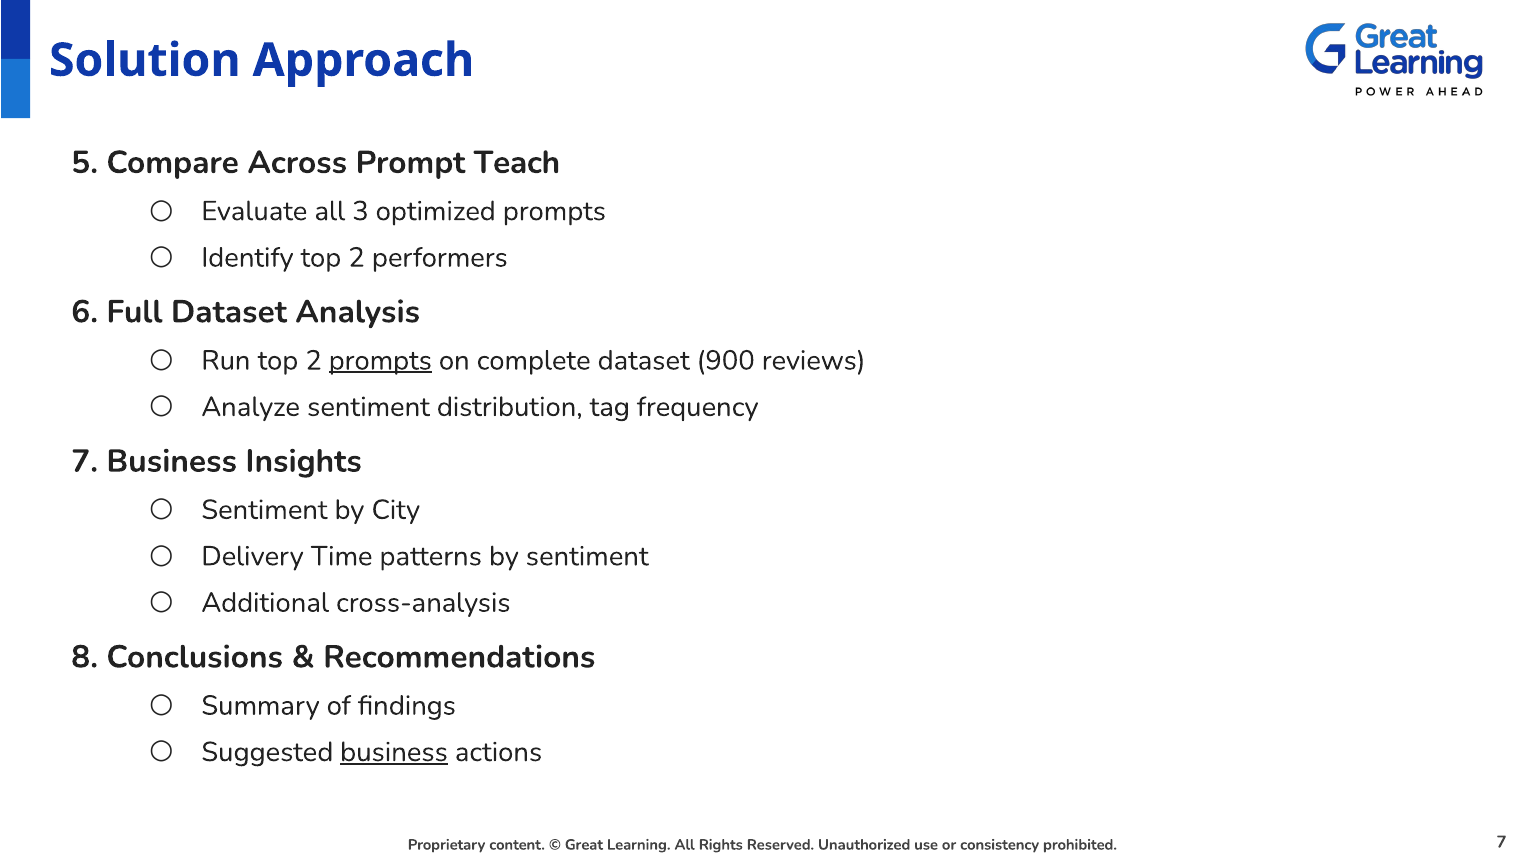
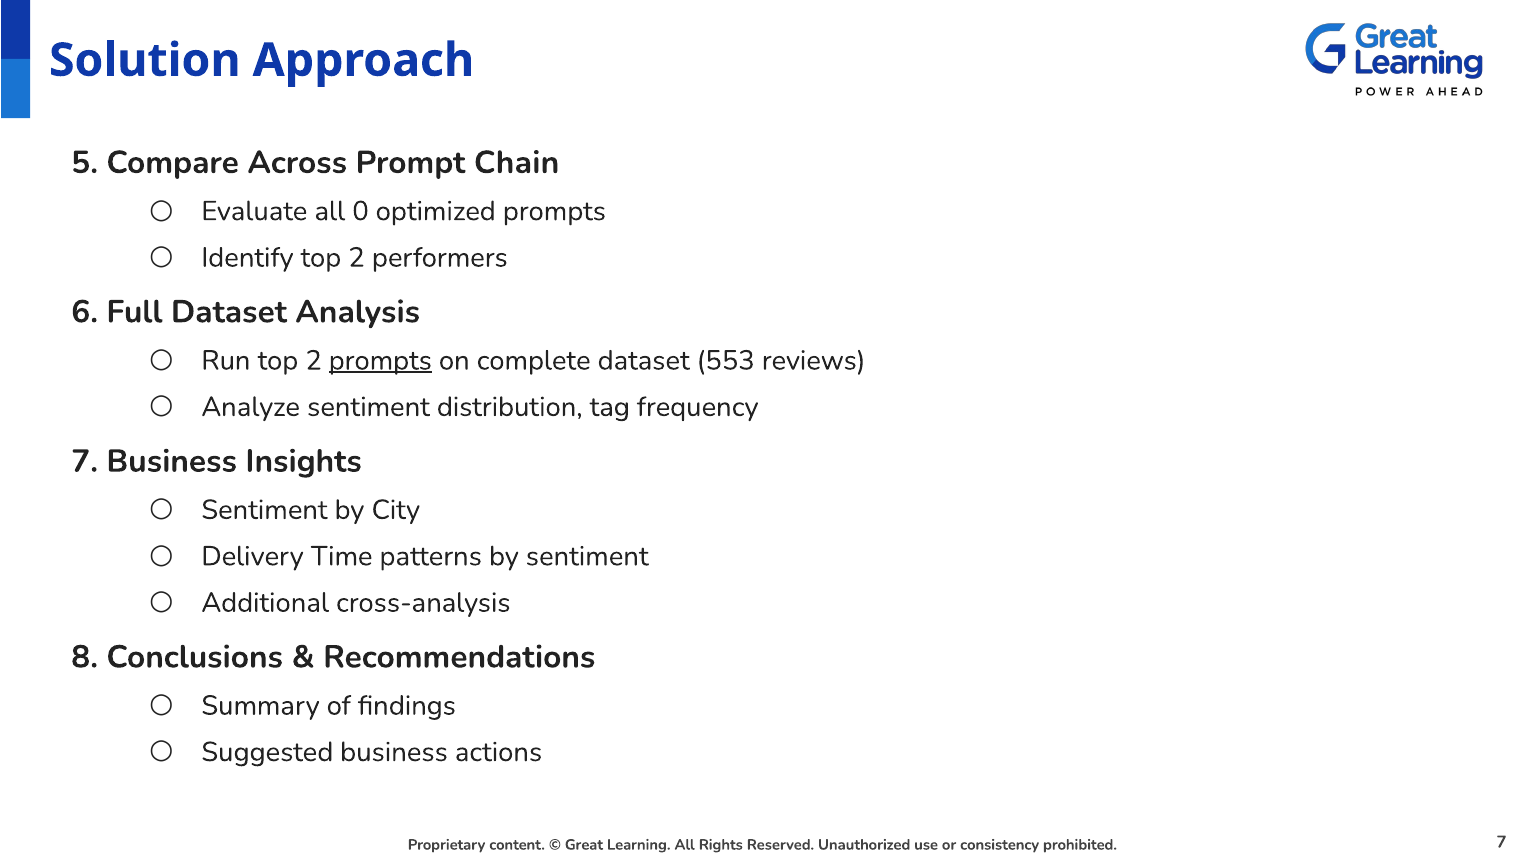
Teach: Teach -> Chain
3: 3 -> 0
900: 900 -> 553
business at (394, 752) underline: present -> none
